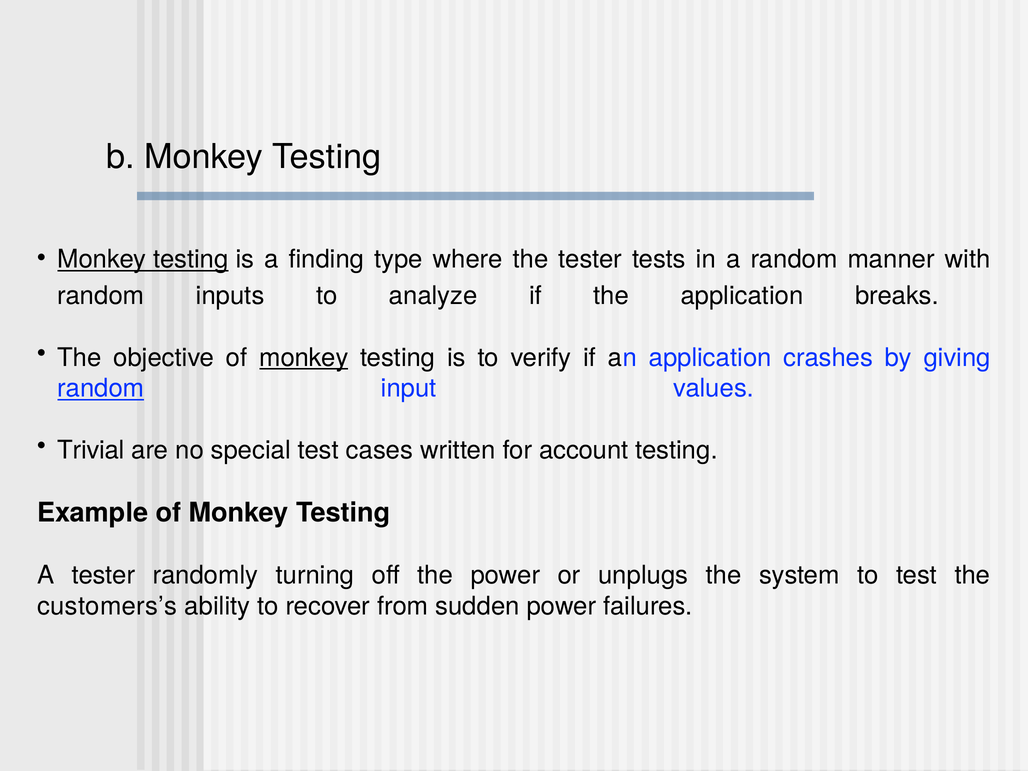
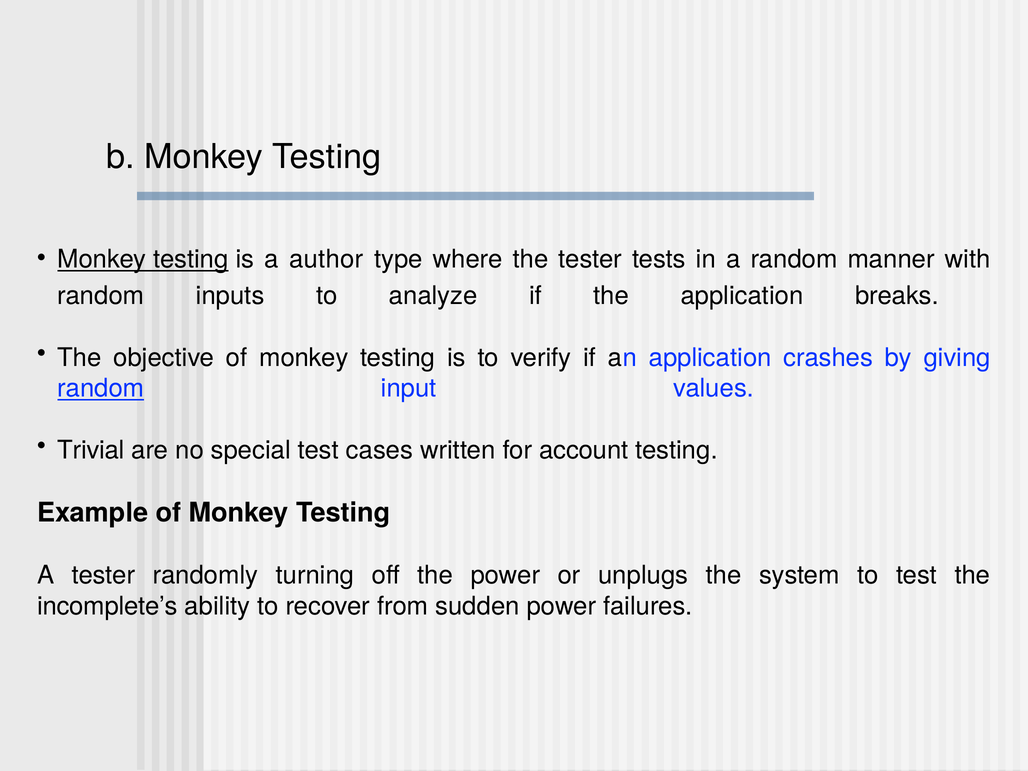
finding: finding -> author
monkey at (304, 358) underline: present -> none
customers’s: customers’s -> incomplete’s
